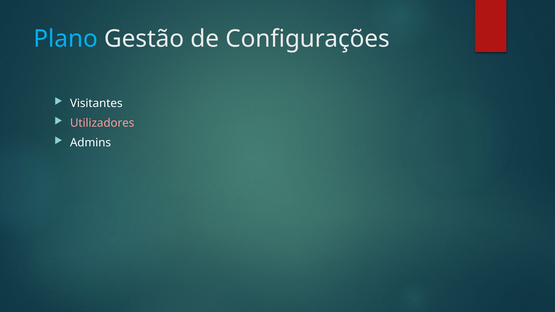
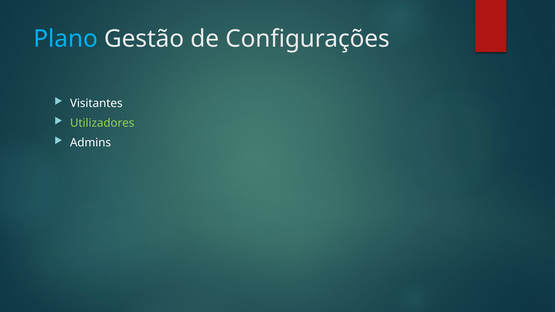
Utilizadores colour: pink -> light green
